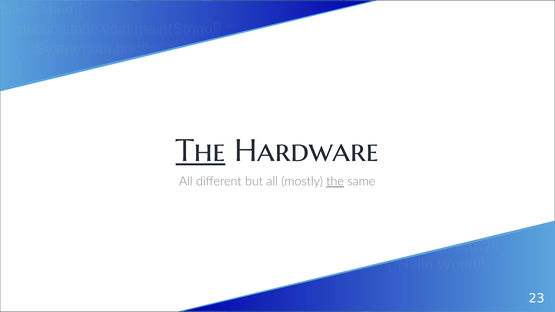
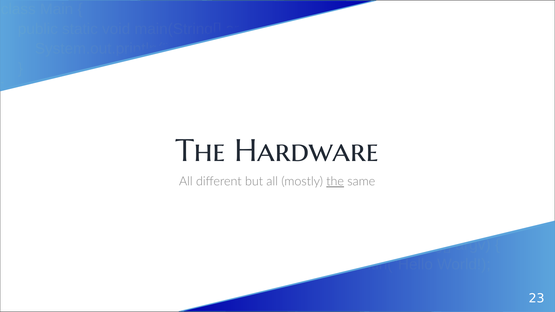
The at (201, 151) underline: present -> none
